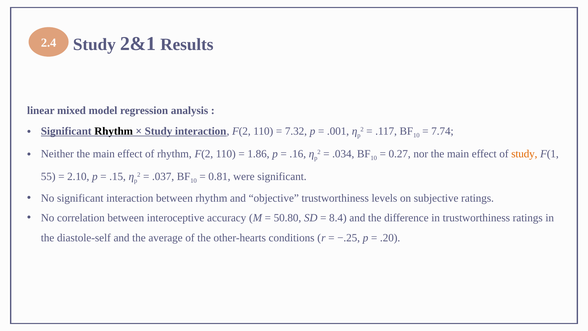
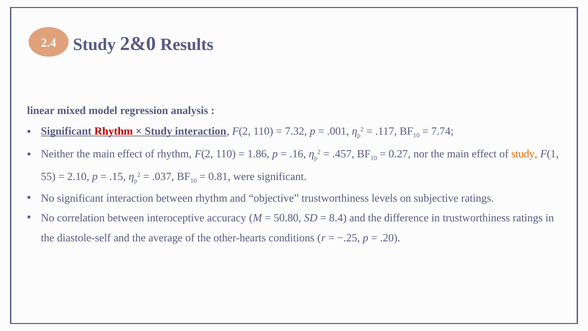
2&1: 2&1 -> 2&0
Rhythm at (114, 131) colour: black -> red
.034: .034 -> .457
